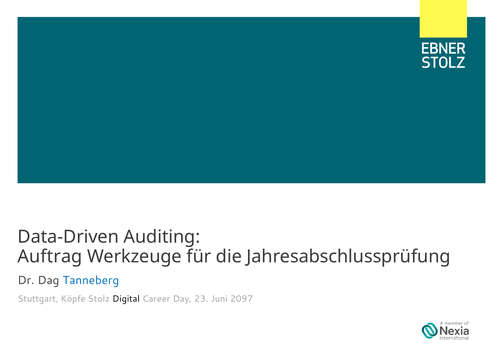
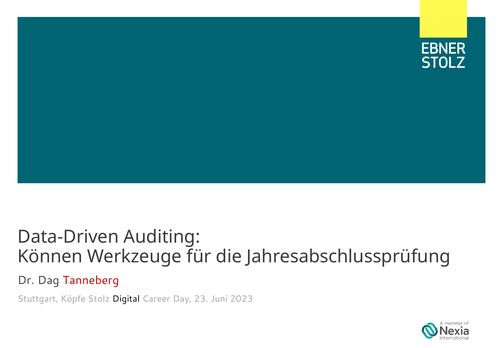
Auftrag: Auftrag -> Können
Tanneberg colour: blue -> red
2097: 2097 -> 2023
